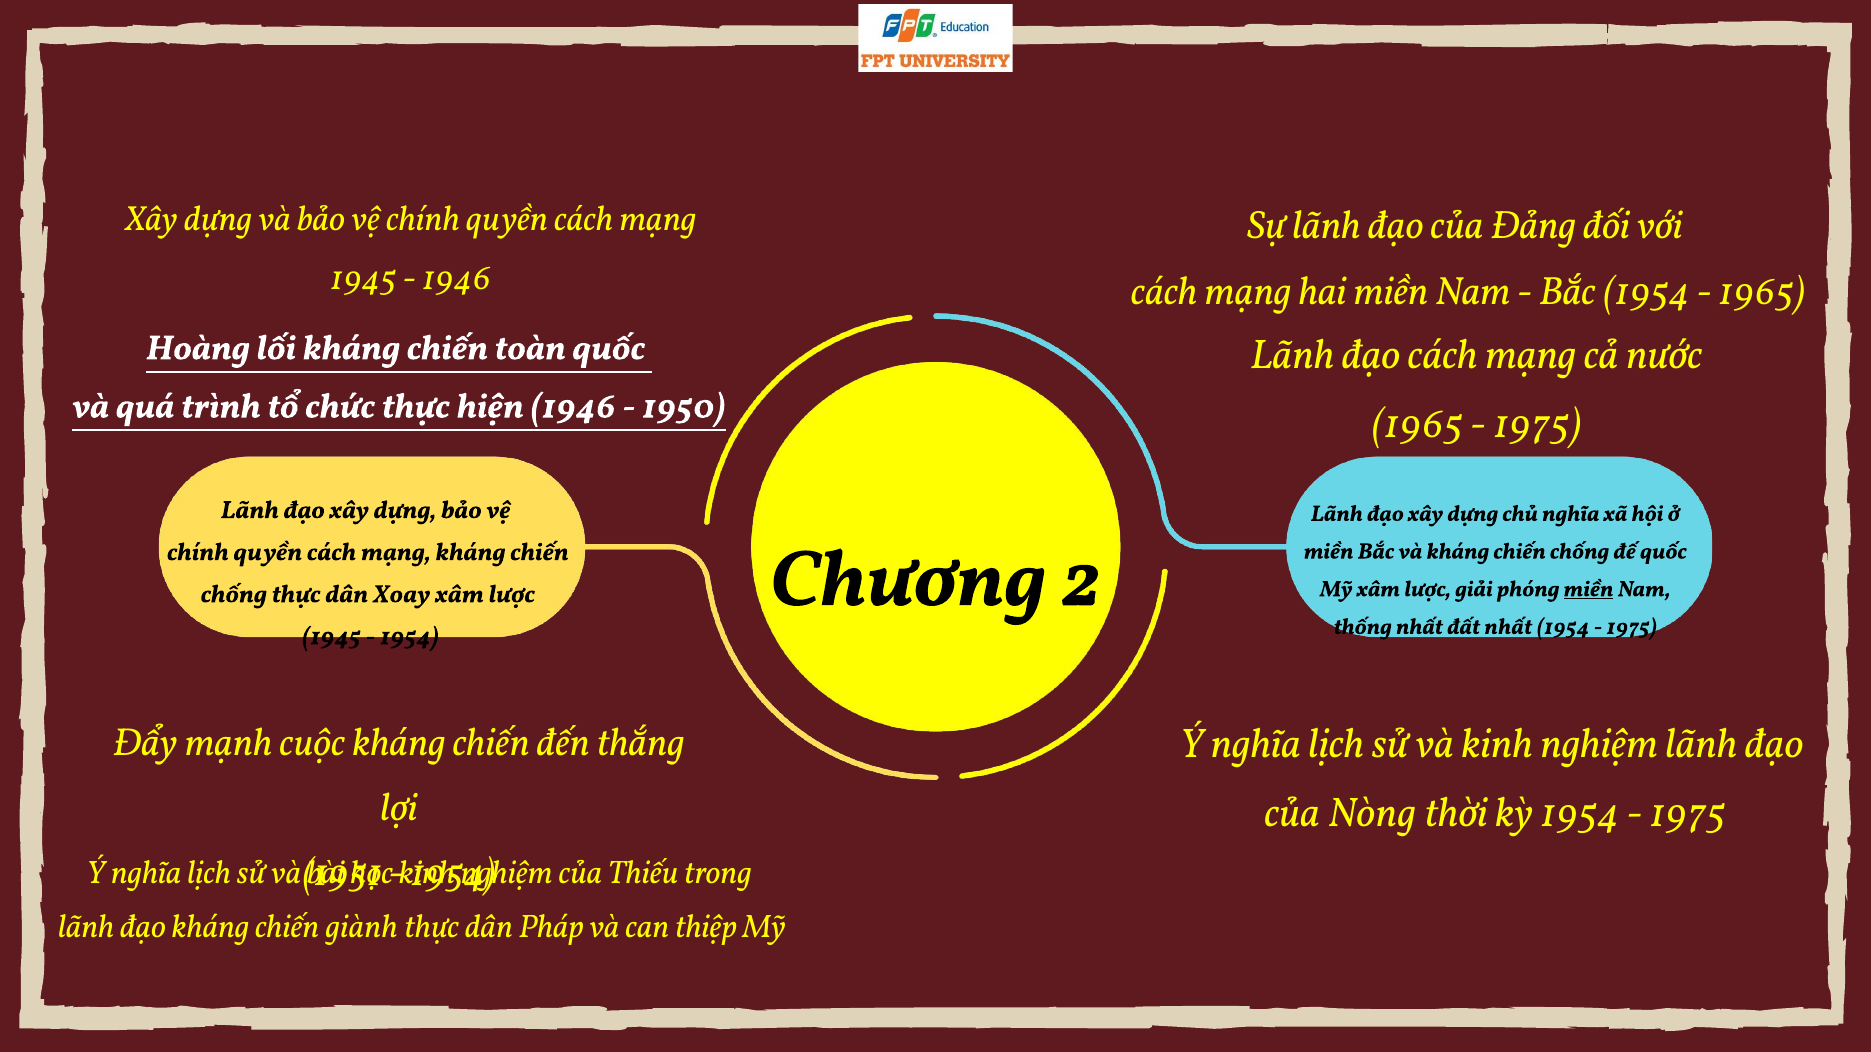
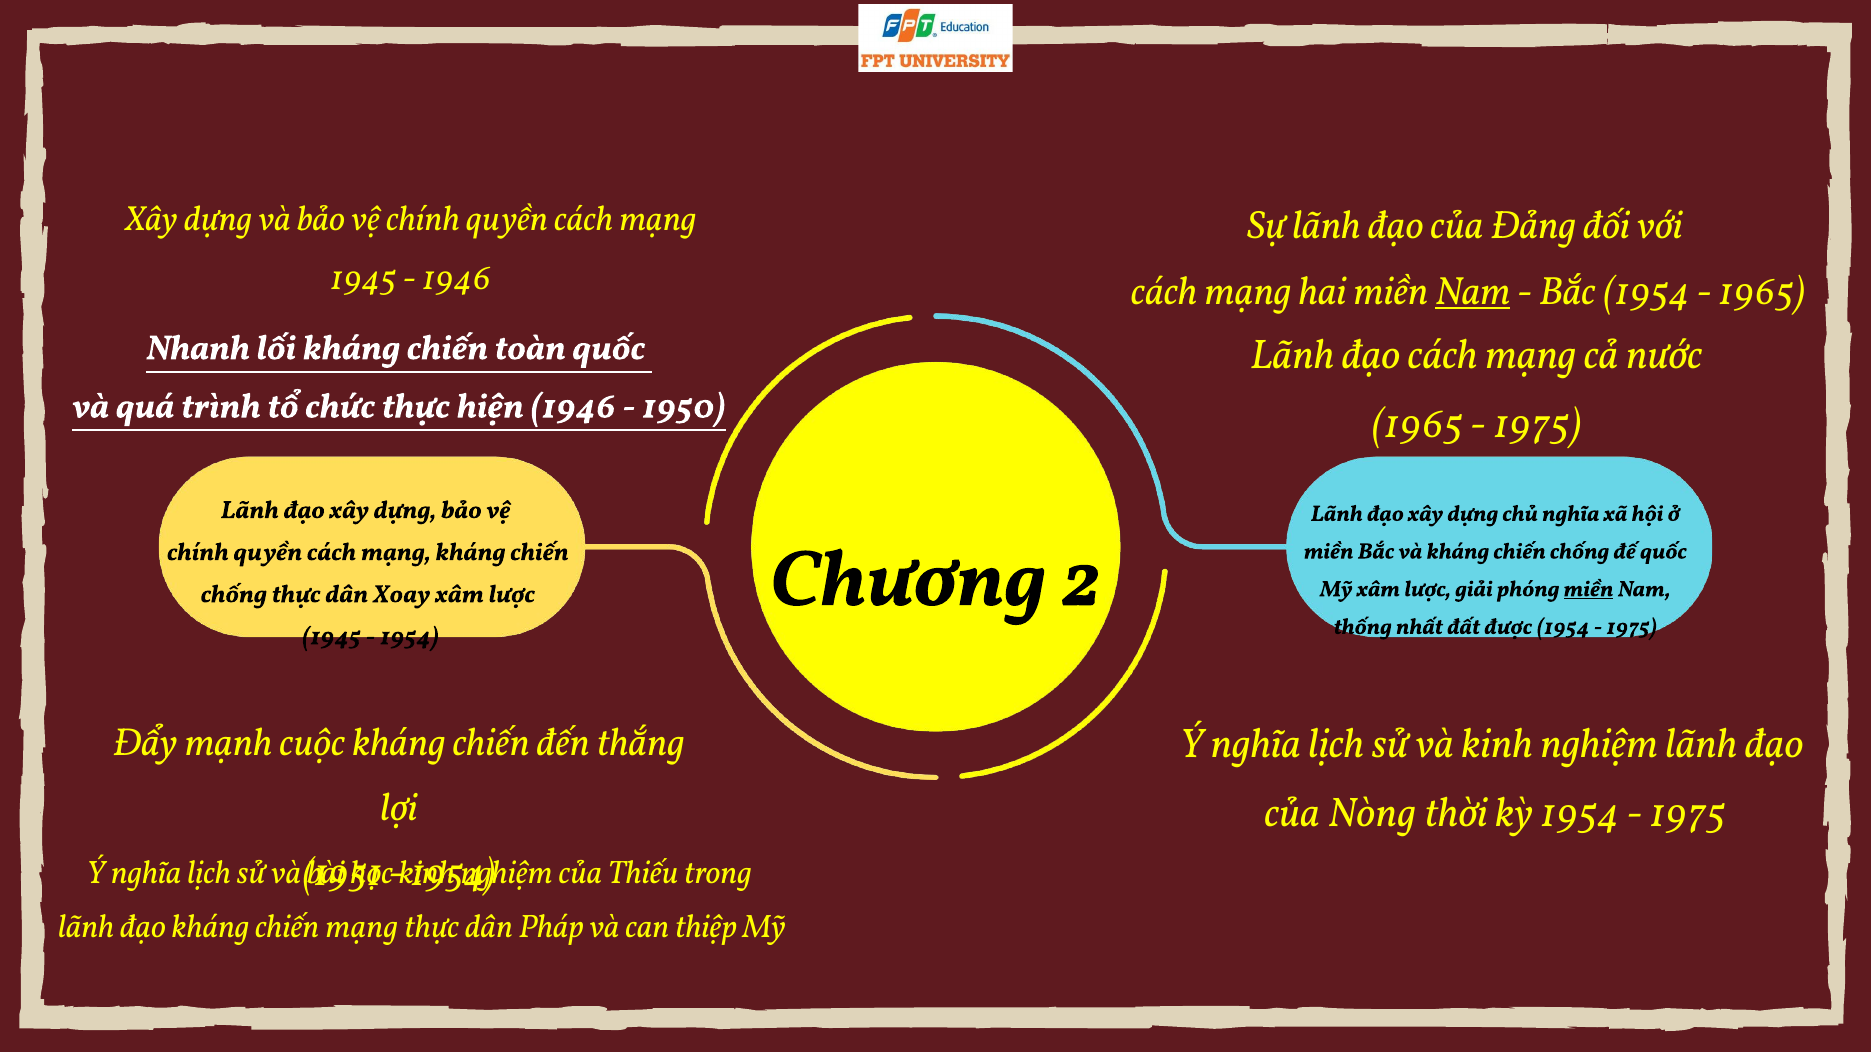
Nam at (1473, 291) underline: none -> present
Hoàng: Hoàng -> Nhanh
đất nhất: nhất -> được
chiến giành: giành -> mạng
